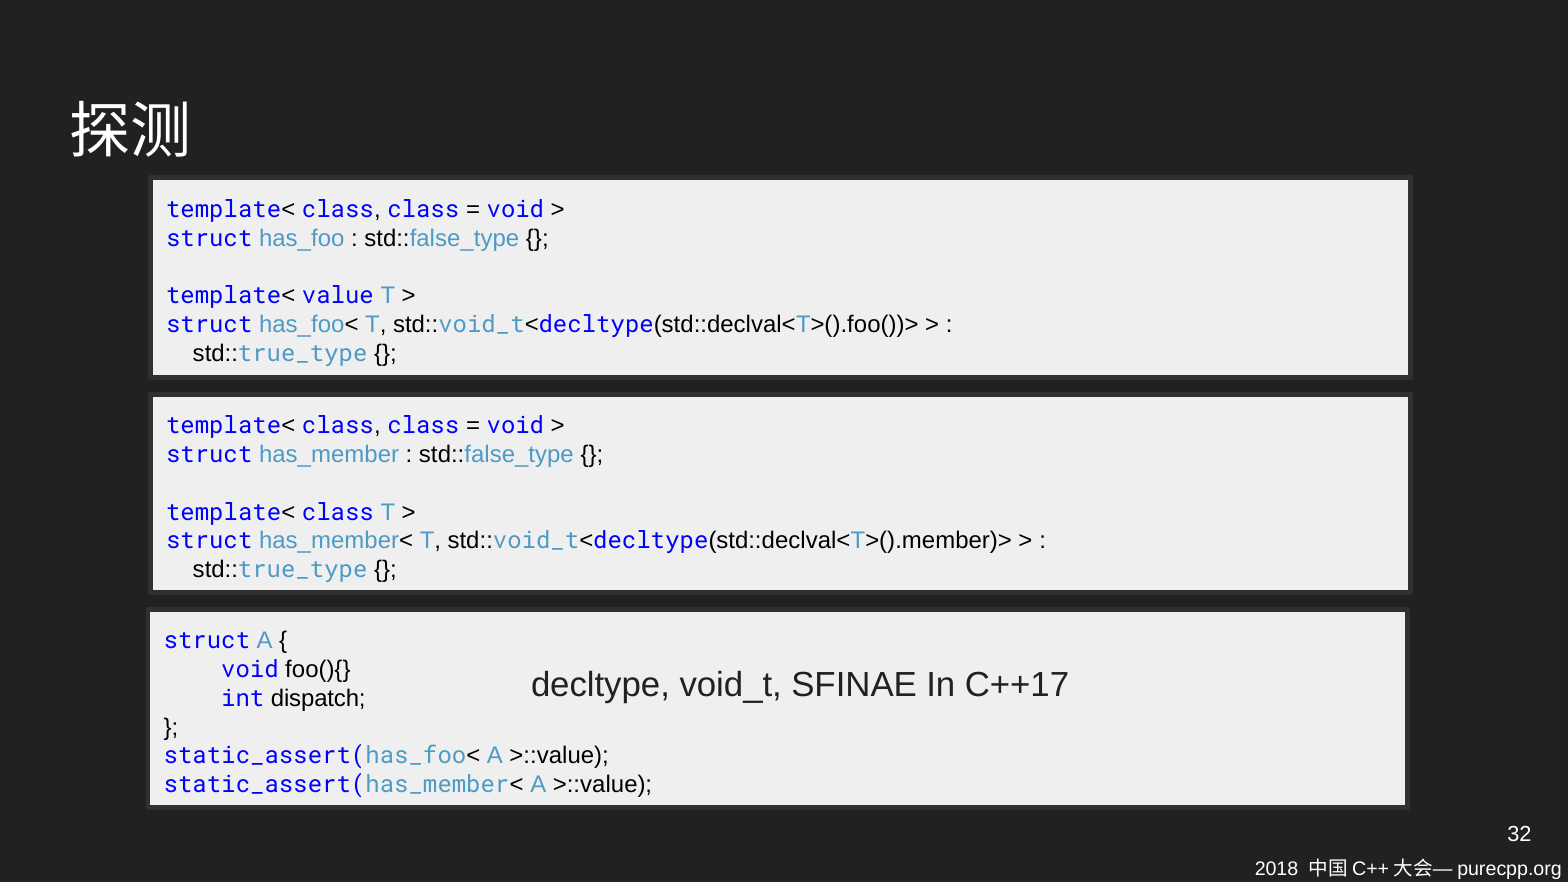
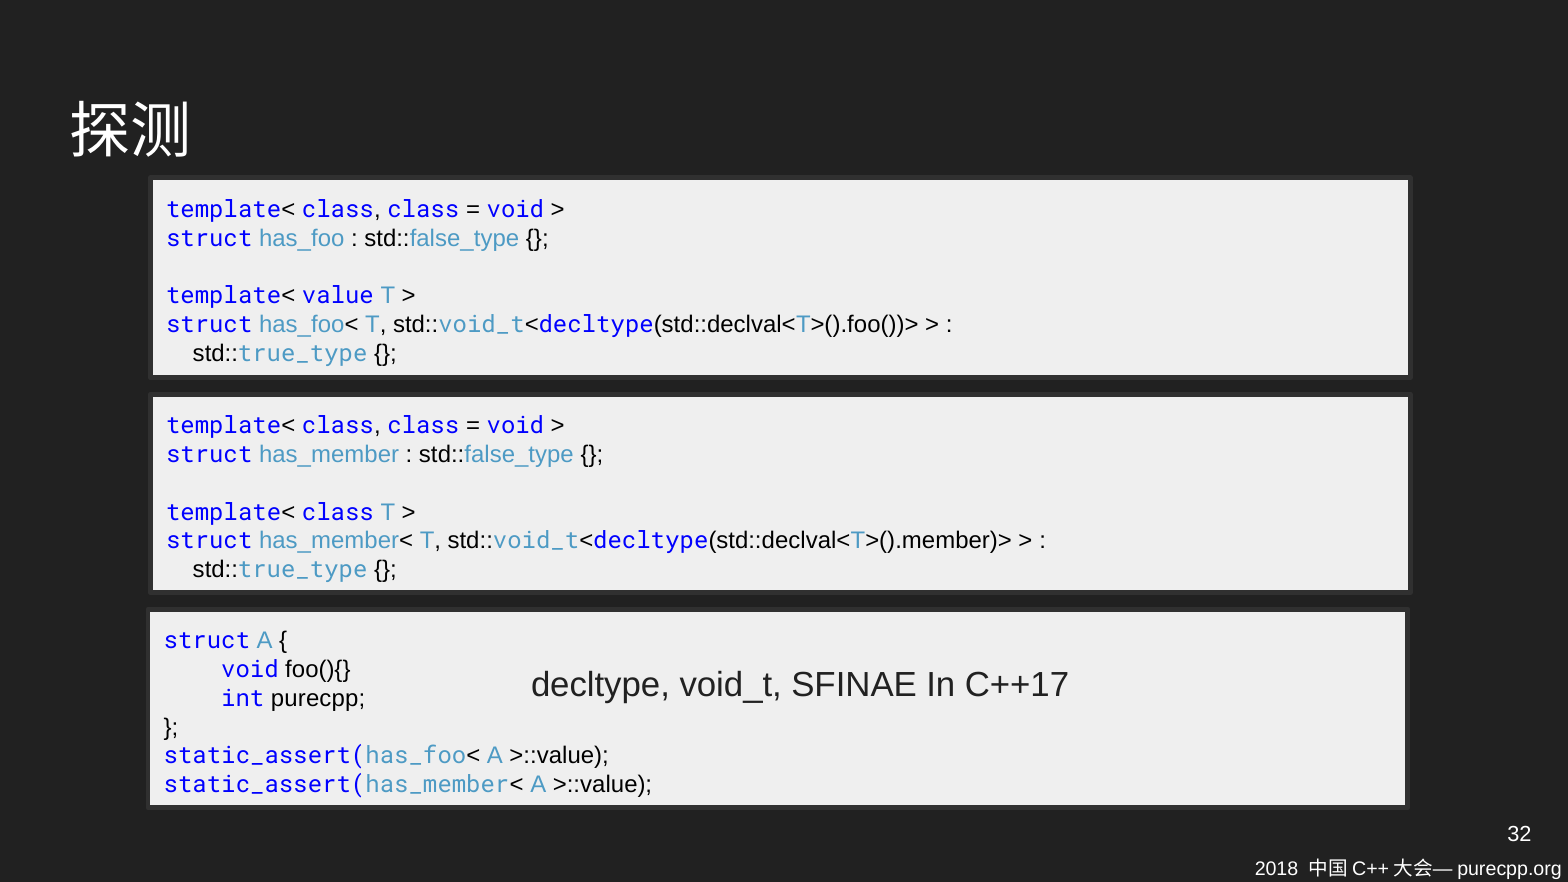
dispatch: dispatch -> purecpp
